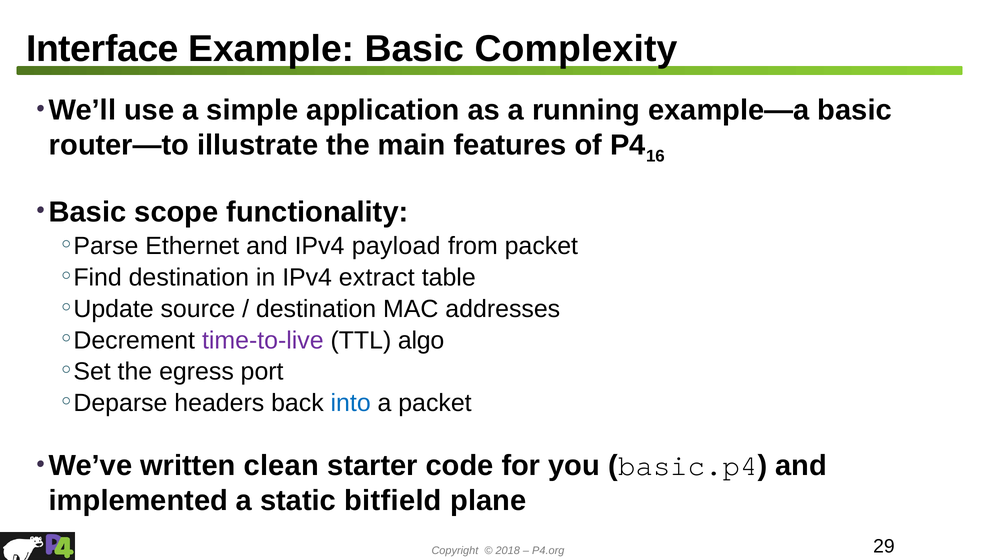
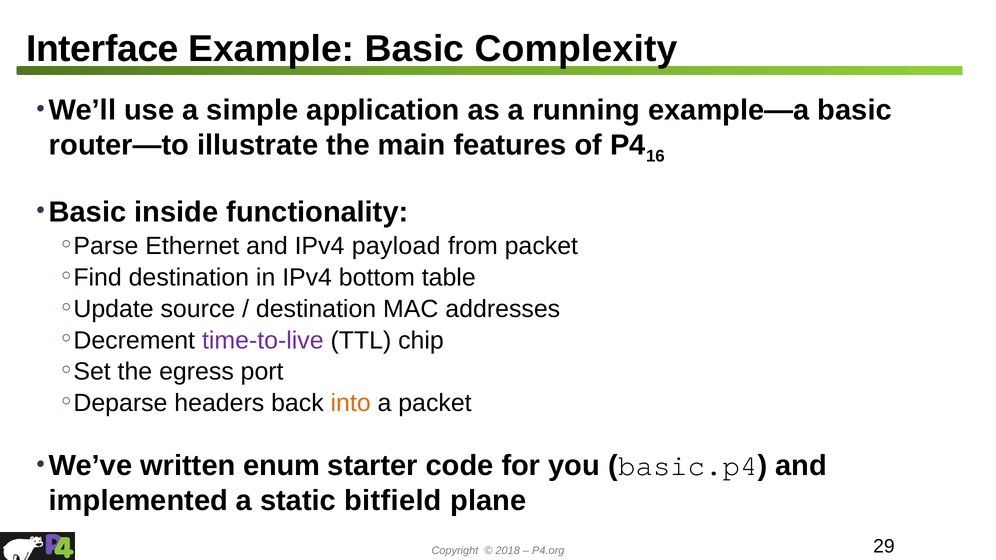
scope: scope -> inside
extract: extract -> bottom
algo: algo -> chip
into colour: blue -> orange
clean: clean -> enum
